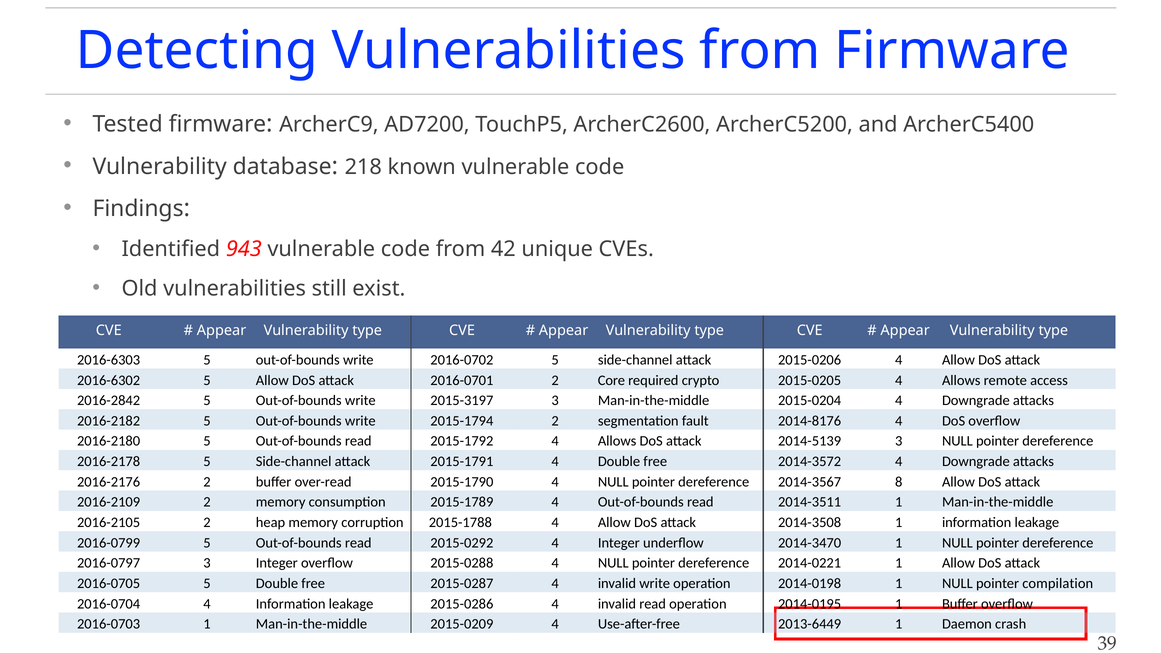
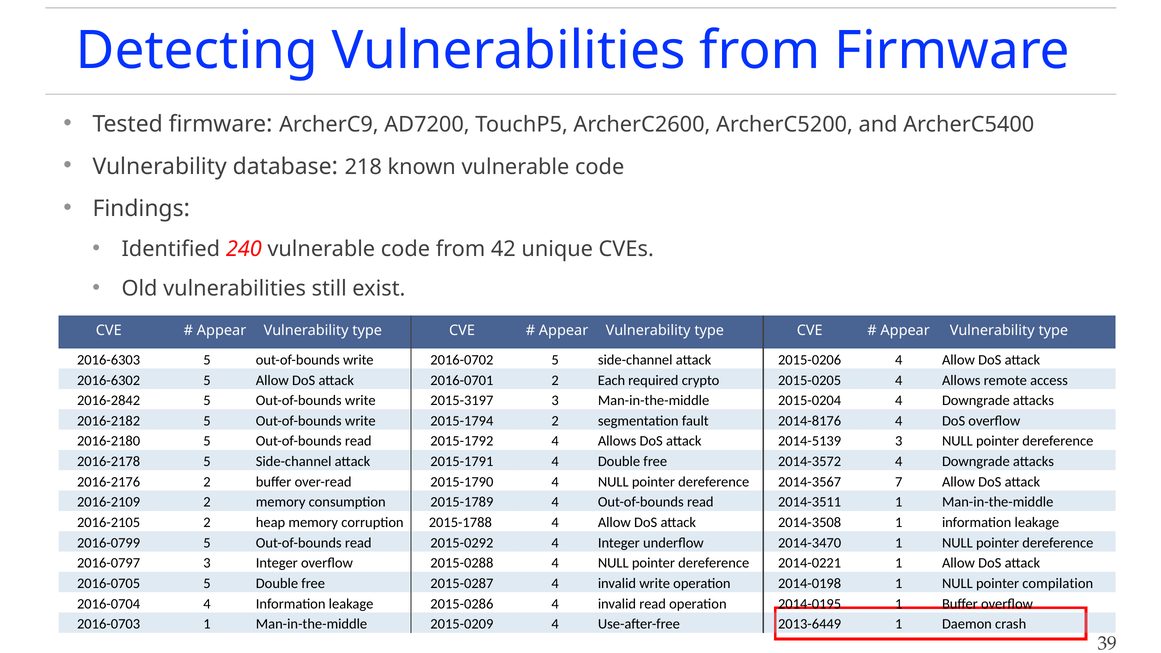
943: 943 -> 240
Core: Core -> Each
8: 8 -> 7
